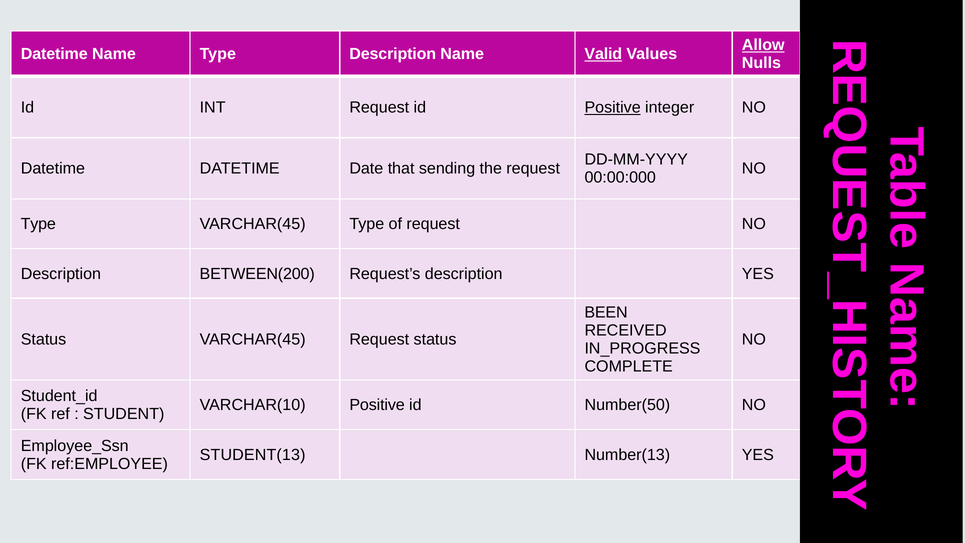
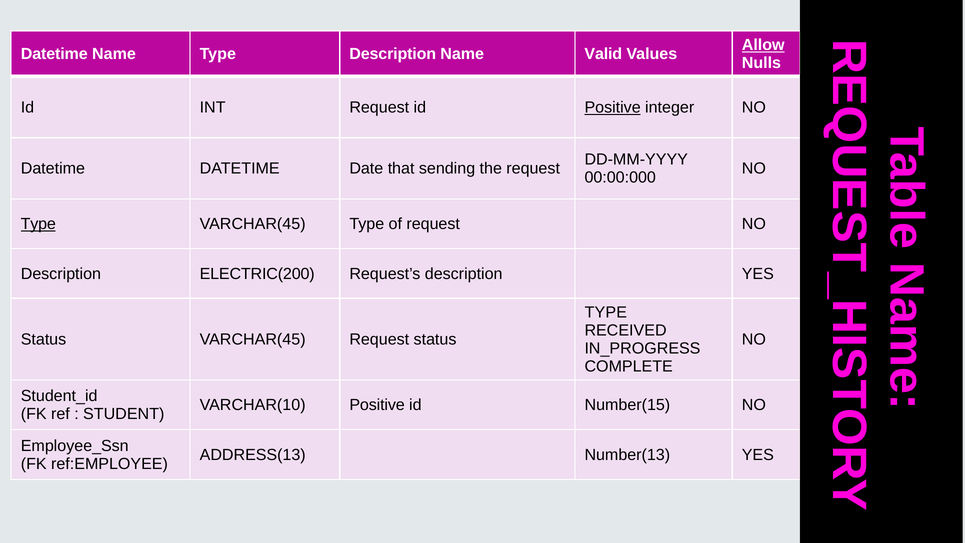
Valid underline: present -> none
Type at (38, 224) underline: none -> present
BETWEEN(200: BETWEEN(200 -> ELECTRIC(200
BEEN at (606, 312): BEEN -> TYPE
Number(50: Number(50 -> Number(15
STUDENT(13: STUDENT(13 -> ADDRESS(13
